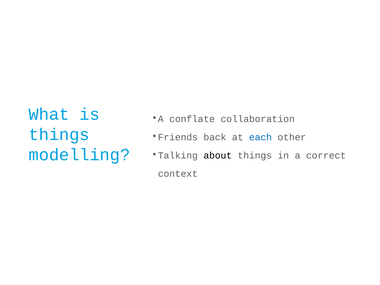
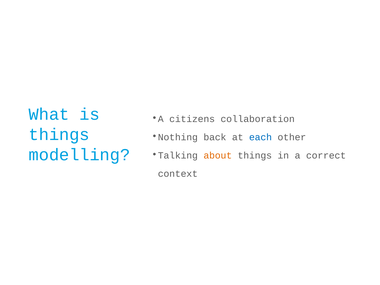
conflate: conflate -> citizens
Friends: Friends -> Nothing
about colour: black -> orange
